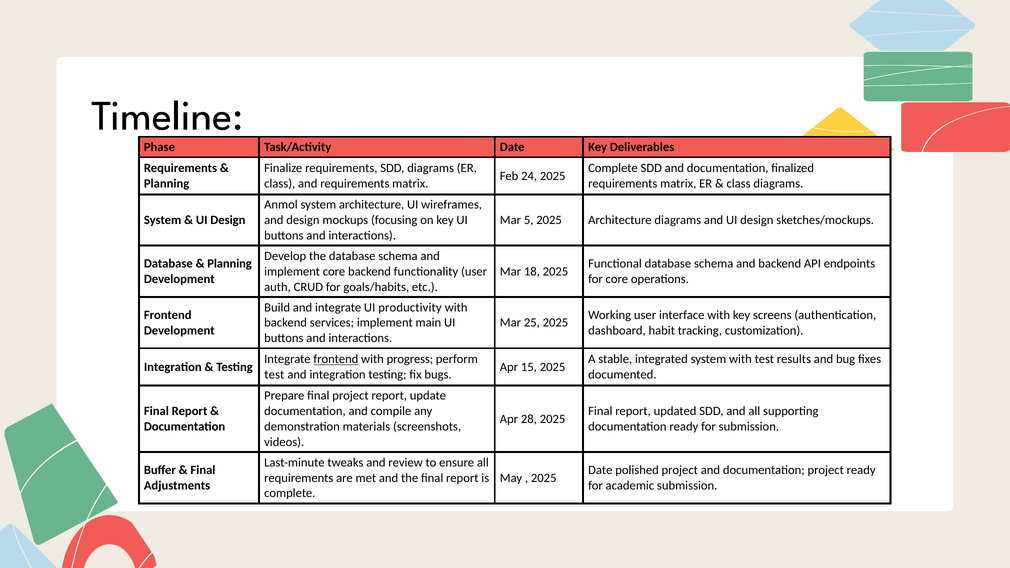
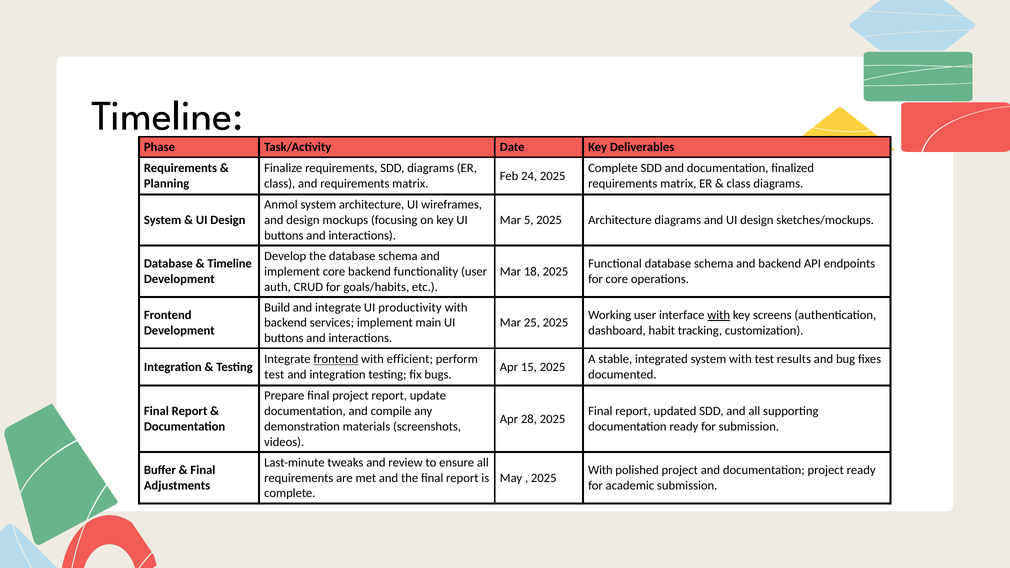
Planning at (230, 264): Planning -> Timeline
with at (719, 315) underline: none -> present
progress: progress -> efficient
Date at (600, 470): Date -> With
